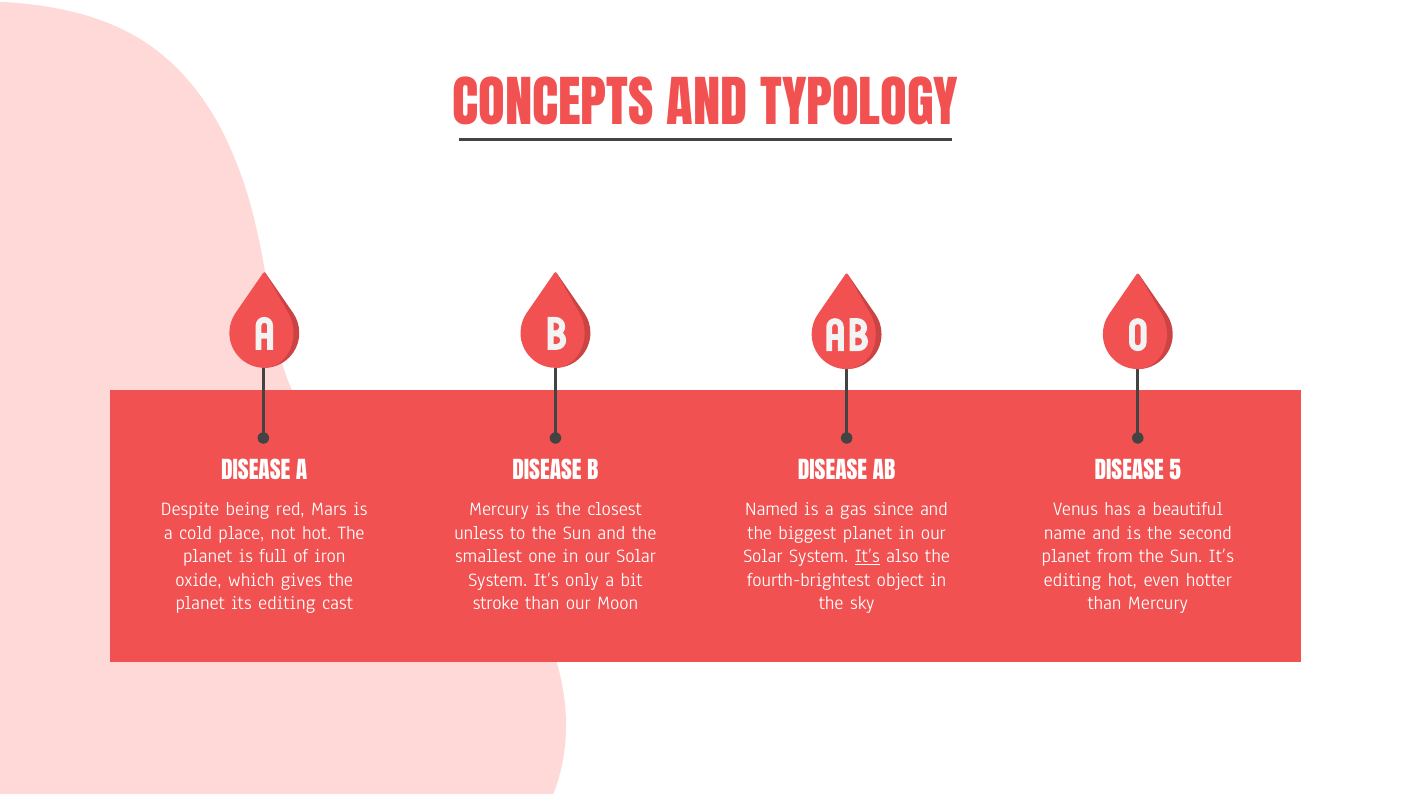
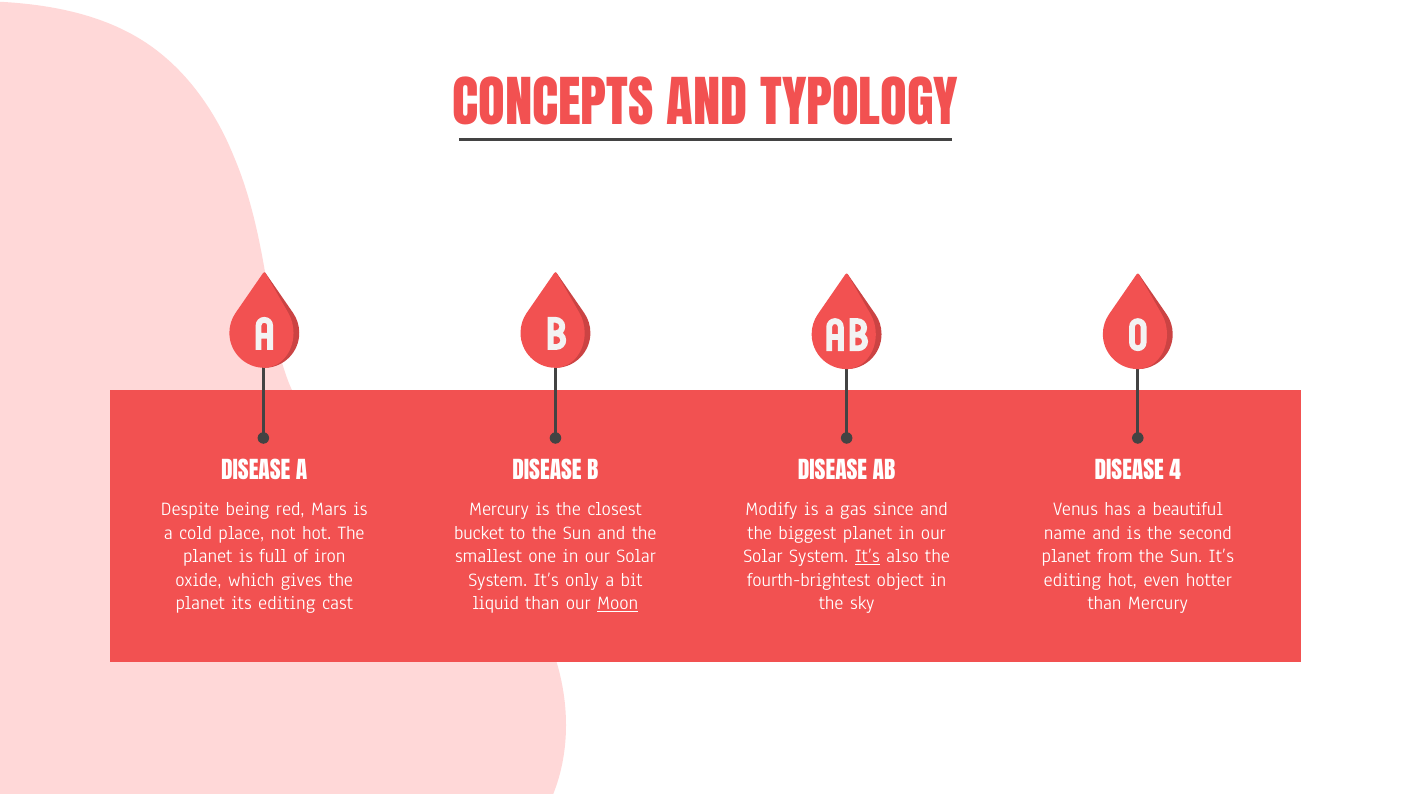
5: 5 -> 4
Named: Named -> Modify
unless: unless -> bucket
stroke: stroke -> liquid
Moon underline: none -> present
